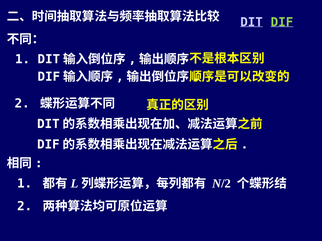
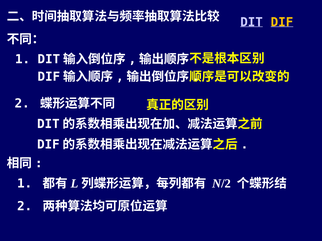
DIF colour: light green -> yellow
